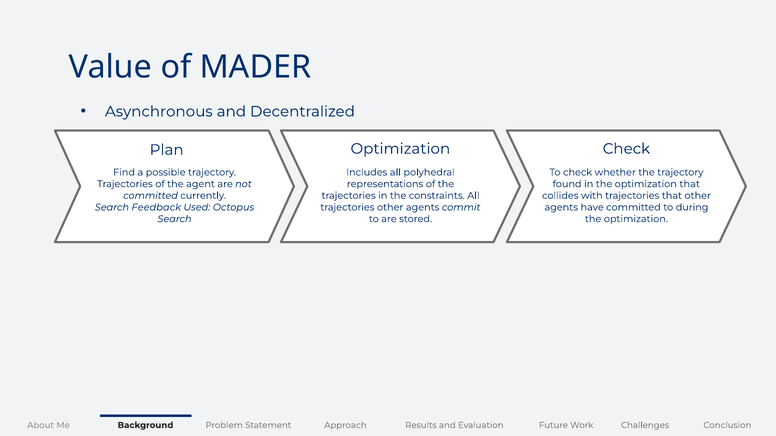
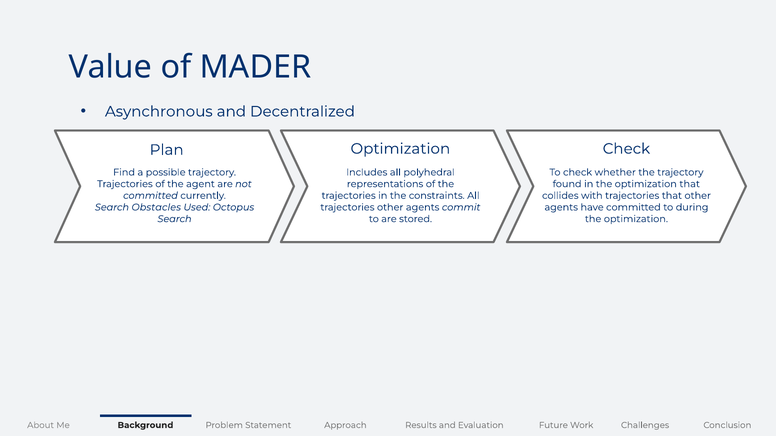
Feedback: Feedback -> Obstacles
